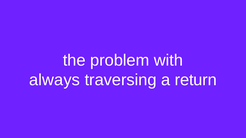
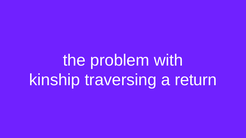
always: always -> kinship
